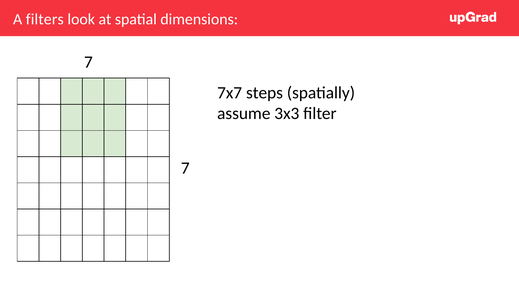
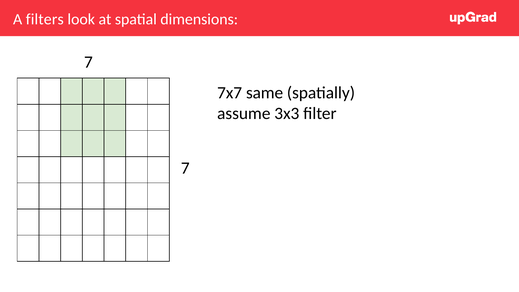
steps: steps -> same
